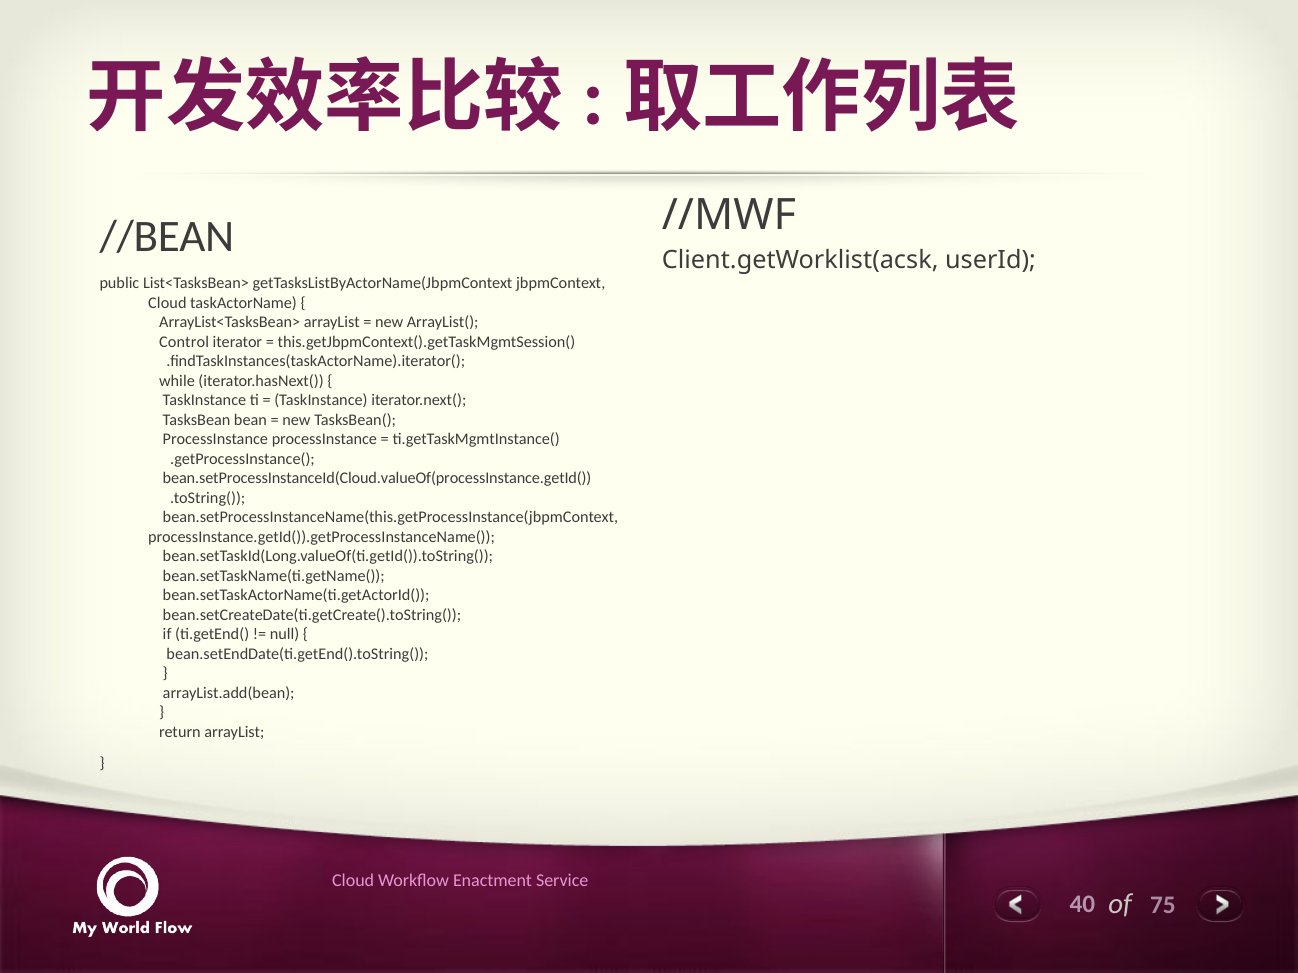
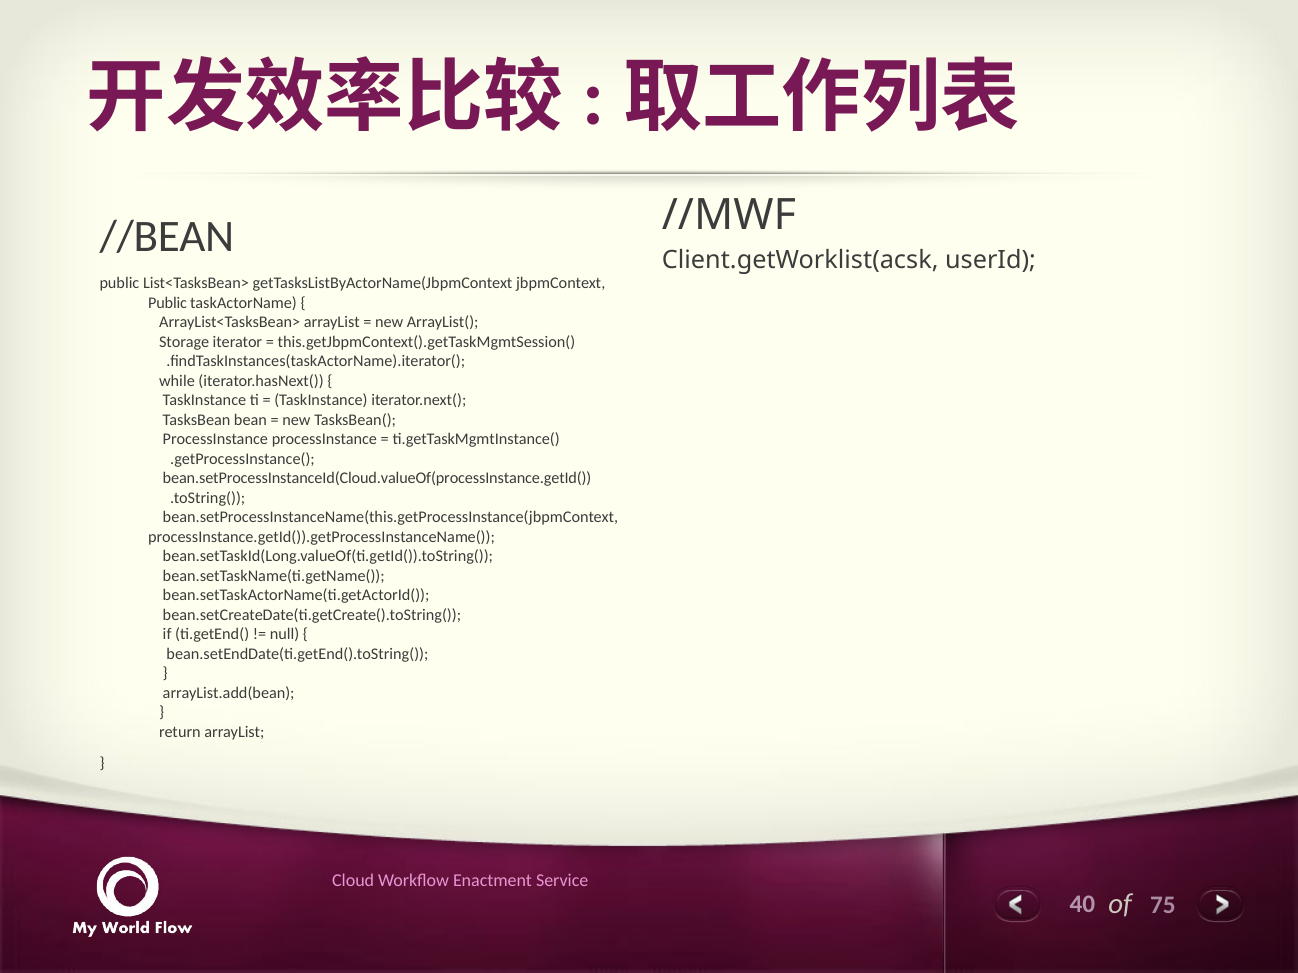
Cloud at (167, 303): Cloud -> Public
Control: Control -> Storage
